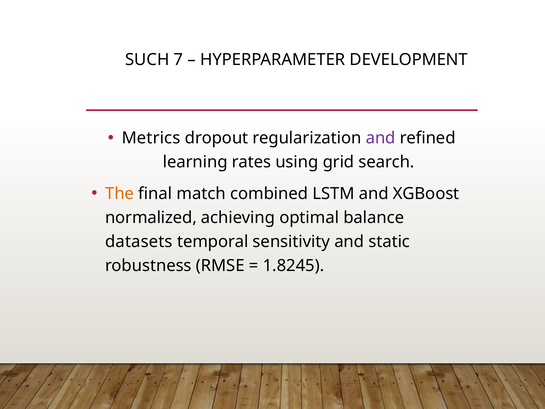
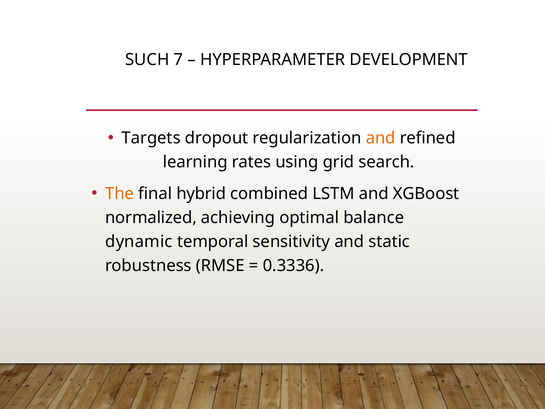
Metrics: Metrics -> Targets
and at (381, 138) colour: purple -> orange
match: match -> hybrid
datasets: datasets -> dynamic
1.8245: 1.8245 -> 0.3336
